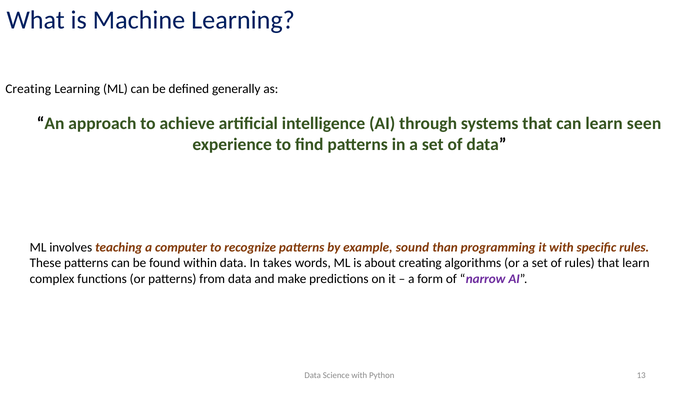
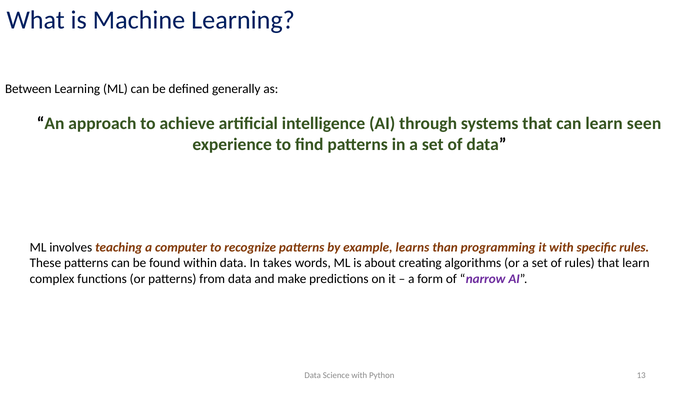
Creating at (28, 89): Creating -> Between
sound: sound -> learns
